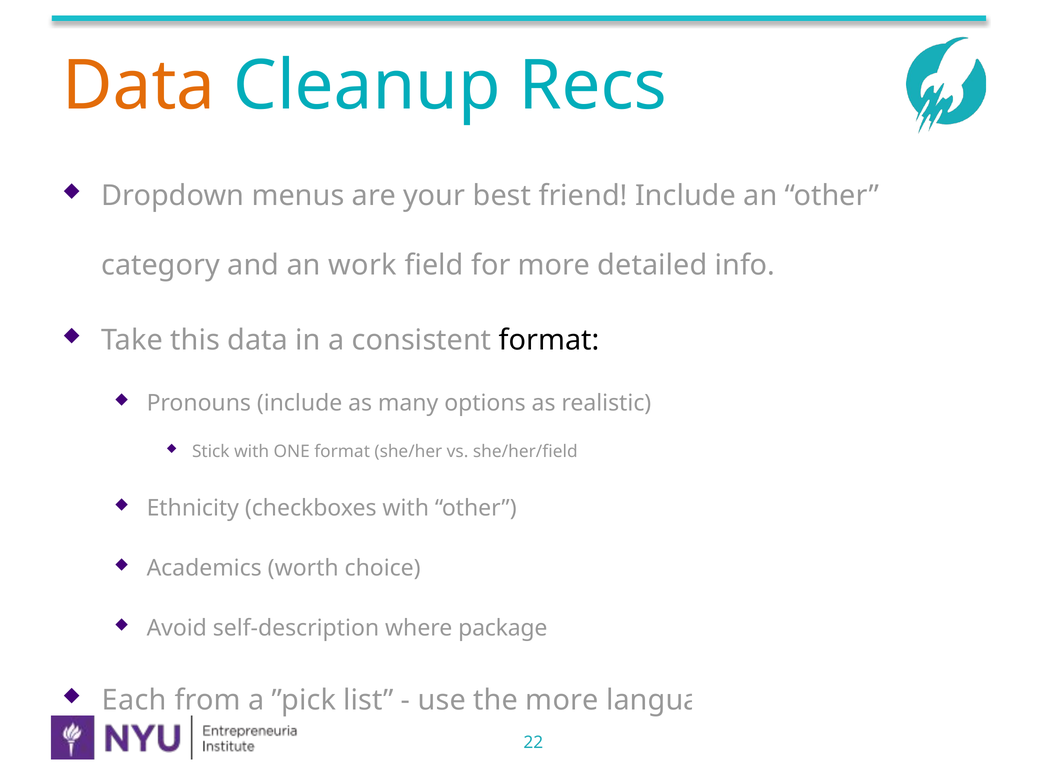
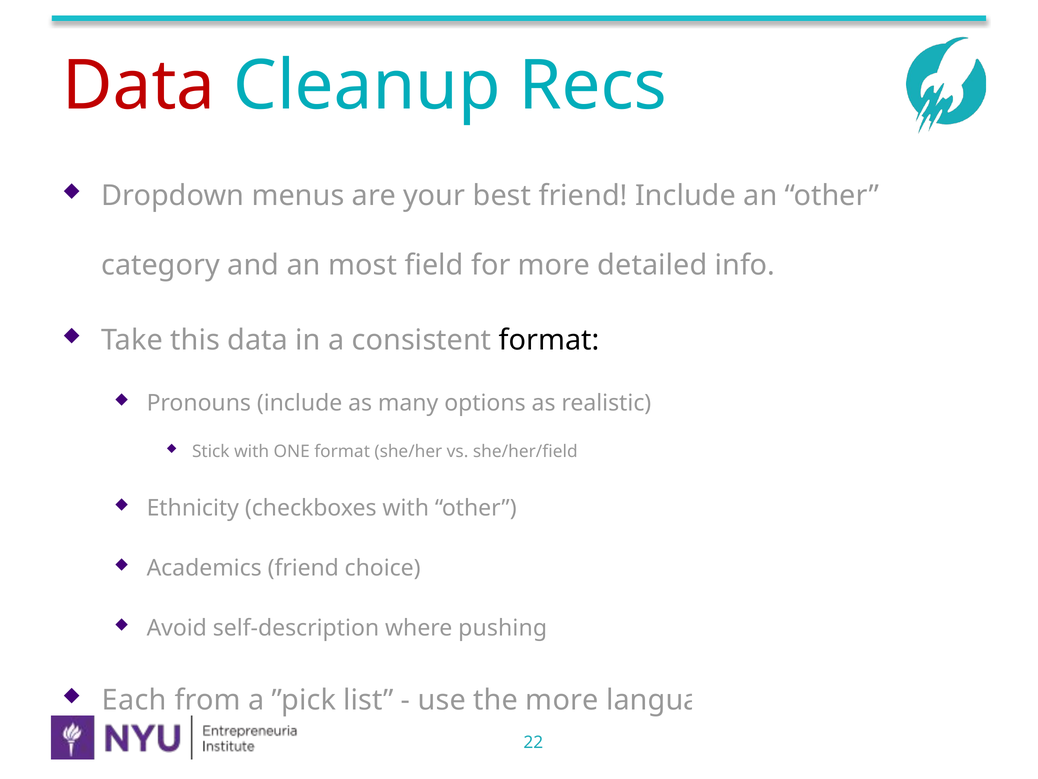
Data at (139, 86) colour: orange -> red
work: work -> most
Academics worth: worth -> friend
package: package -> pushing
